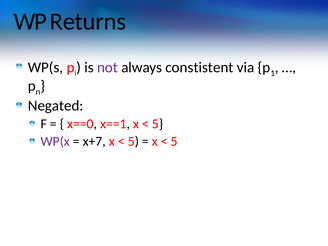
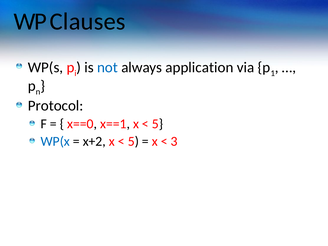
Returns: Returns -> Clauses
not colour: purple -> blue
constistent: constistent -> application
Negated: Negated -> Protocol
WP(x colour: purple -> blue
x+7: x+7 -> x+2
5 at (174, 141): 5 -> 3
